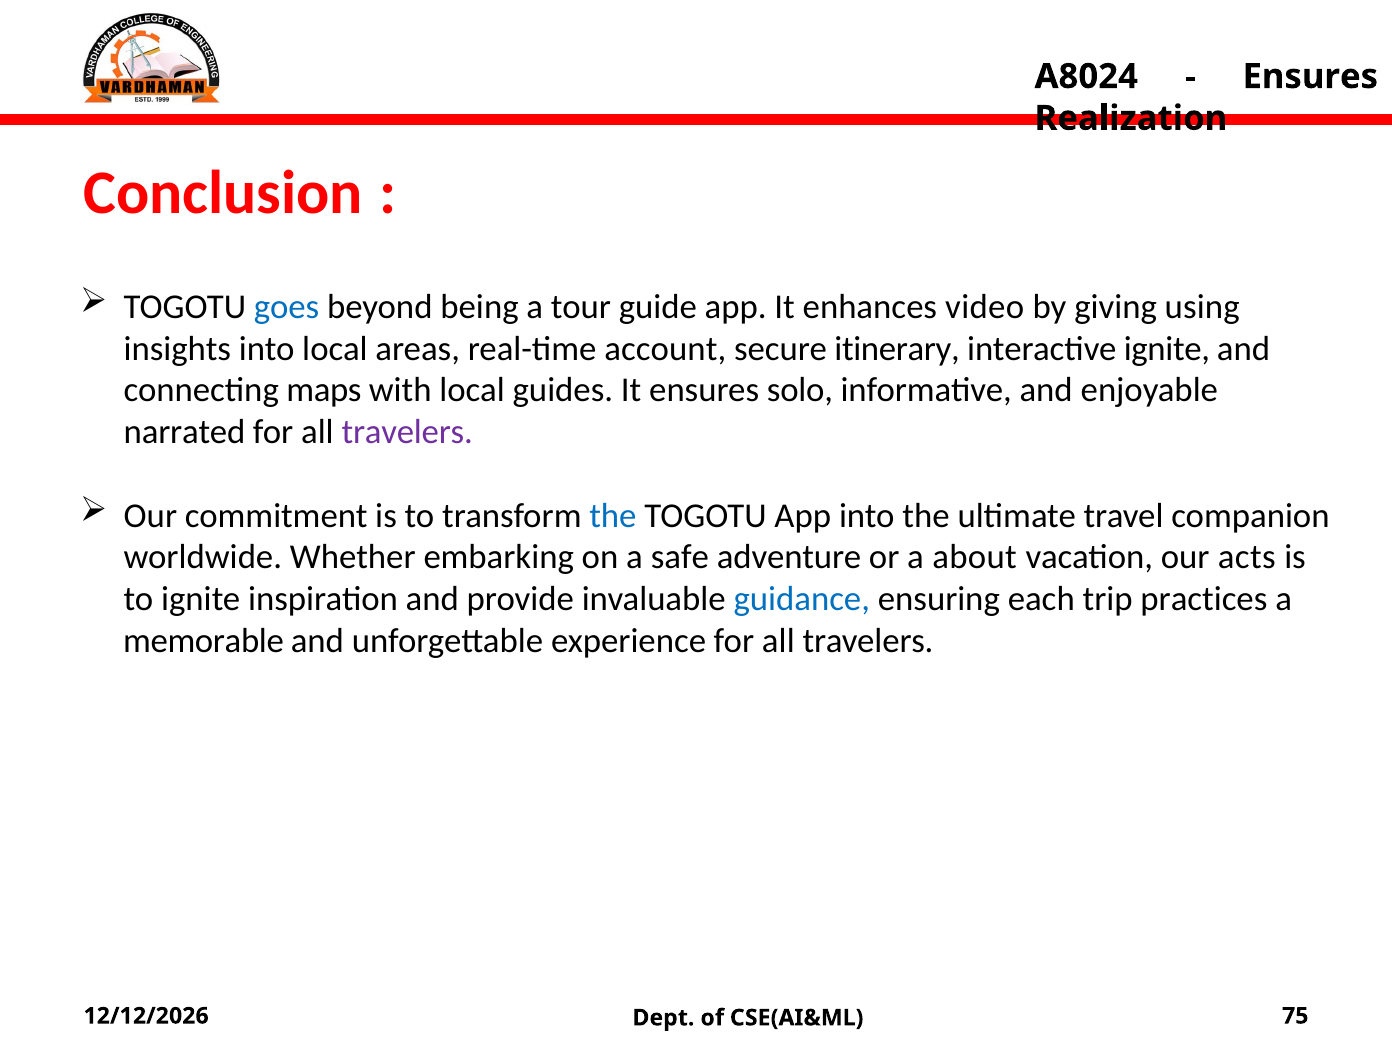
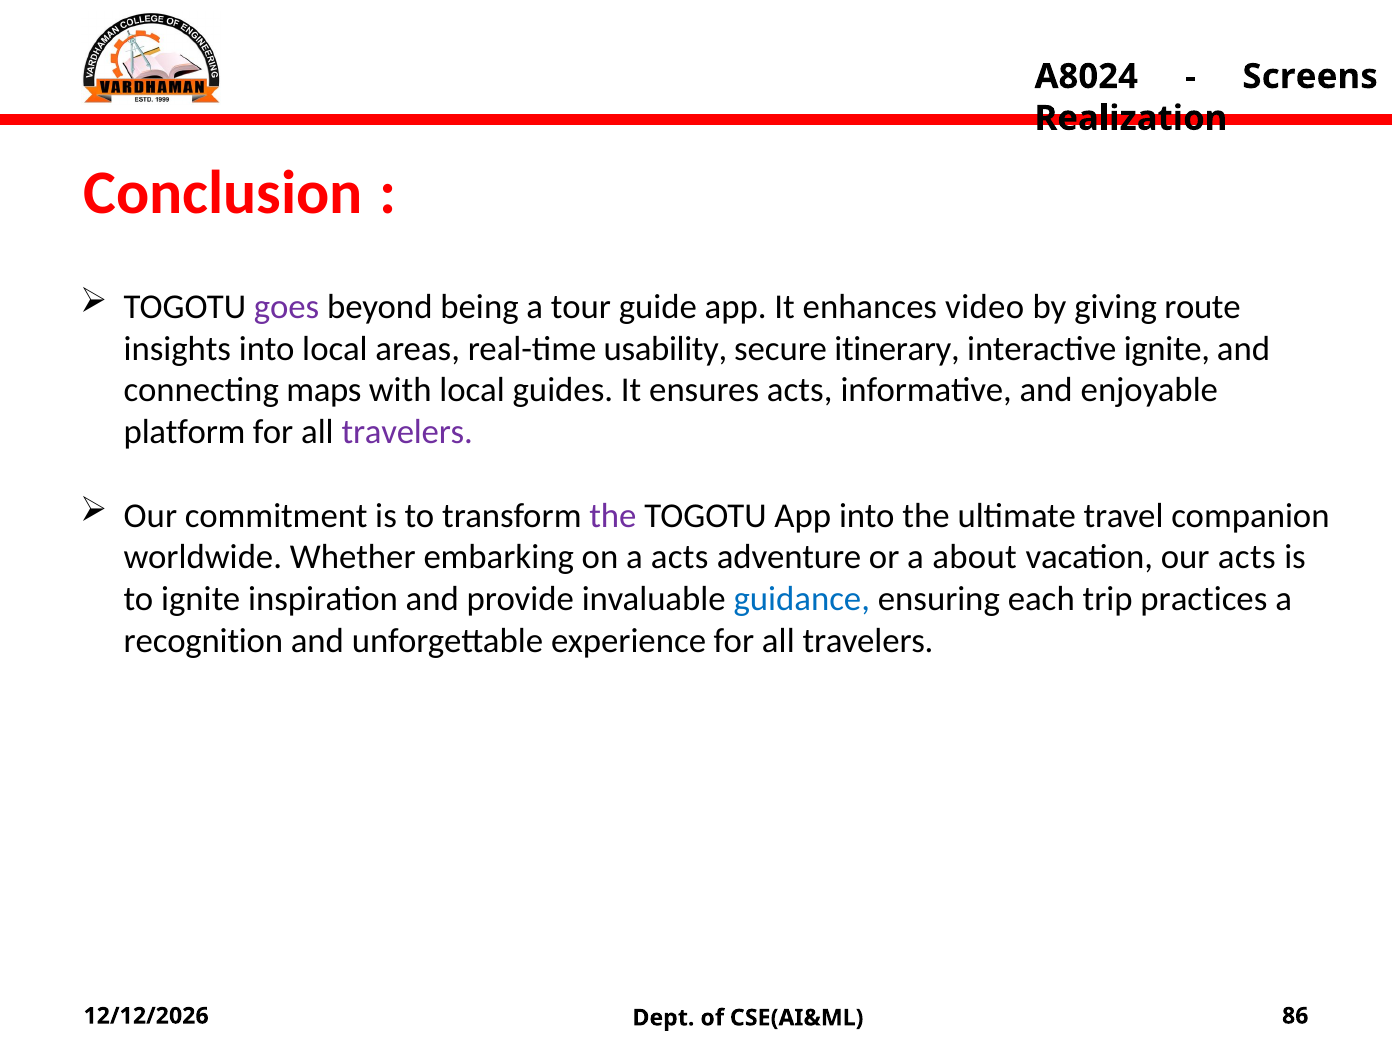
Ensures at (1310, 77): Ensures -> Screens
goes colour: blue -> purple
using: using -> route
account: account -> usability
ensures solo: solo -> acts
narrated: narrated -> platform
the at (613, 516) colour: blue -> purple
a safe: safe -> acts
memorable: memorable -> recognition
75: 75 -> 86
